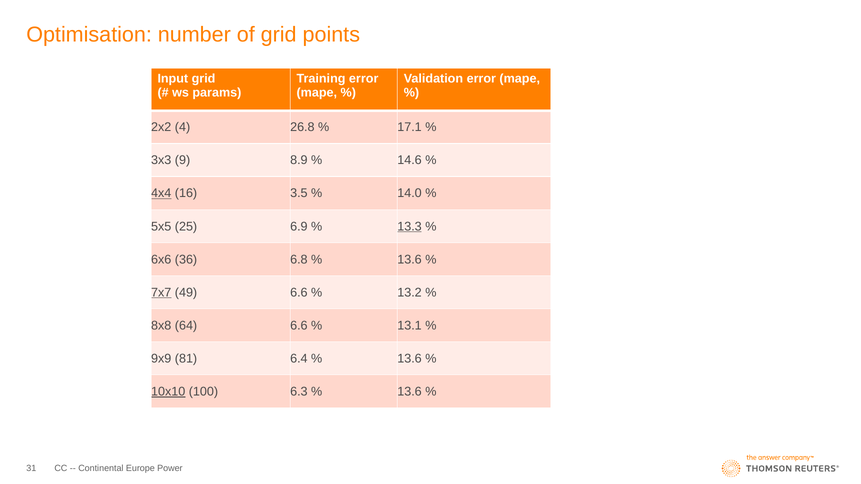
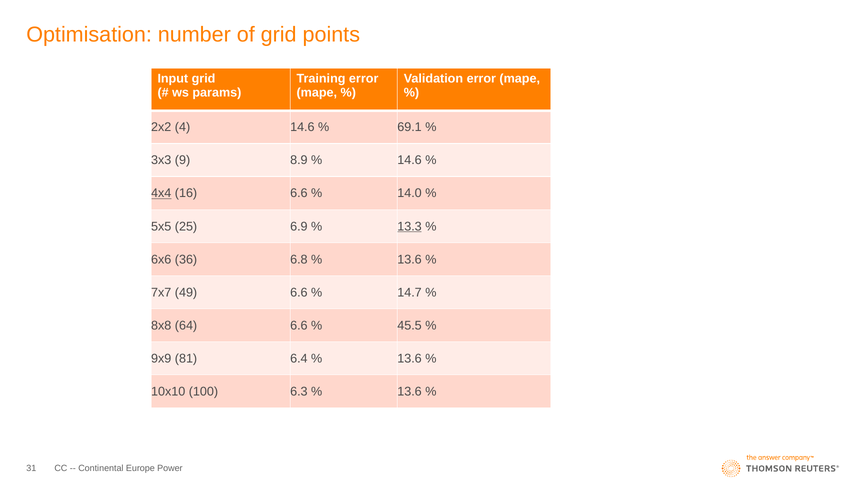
4 26.8: 26.8 -> 14.6
17.1: 17.1 -> 69.1
16 3.5: 3.5 -> 6.6
7x7 underline: present -> none
13.2: 13.2 -> 14.7
13.1: 13.1 -> 45.5
10x10 underline: present -> none
